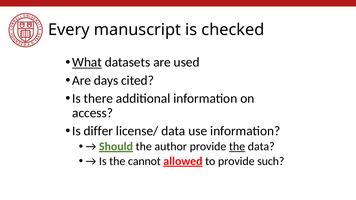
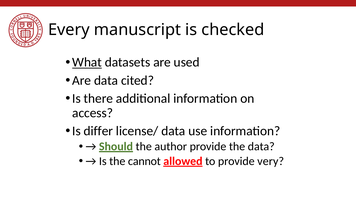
Are days: days -> data
the at (237, 147) underline: present -> none
such: such -> very
